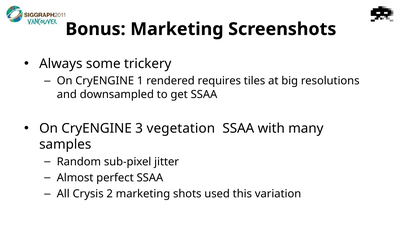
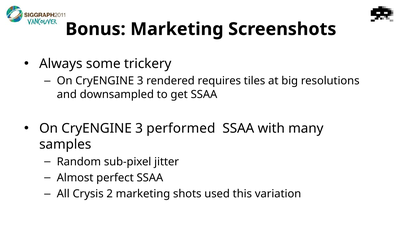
1 at (140, 81): 1 -> 3
vegetation: vegetation -> performed
